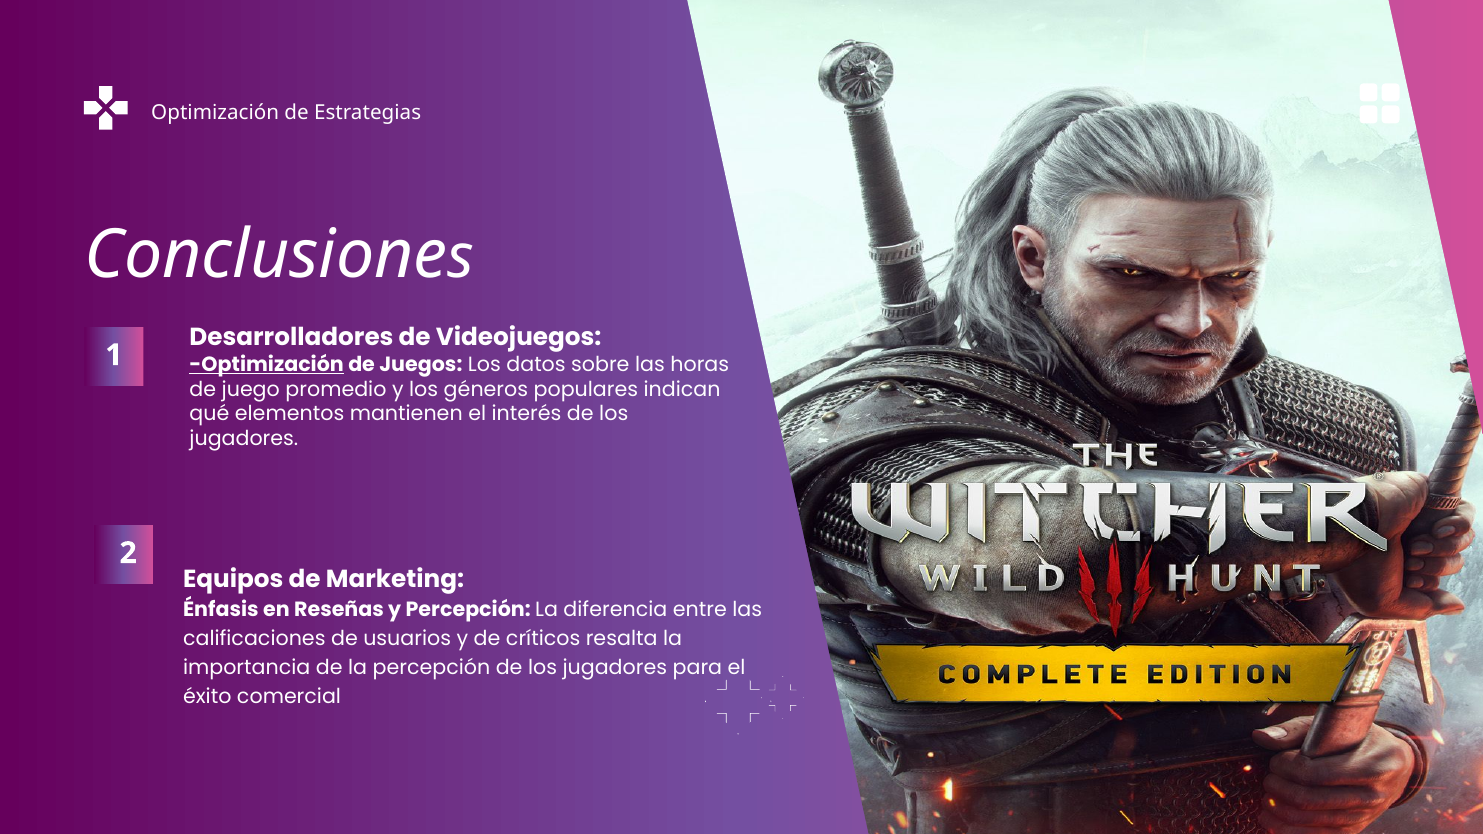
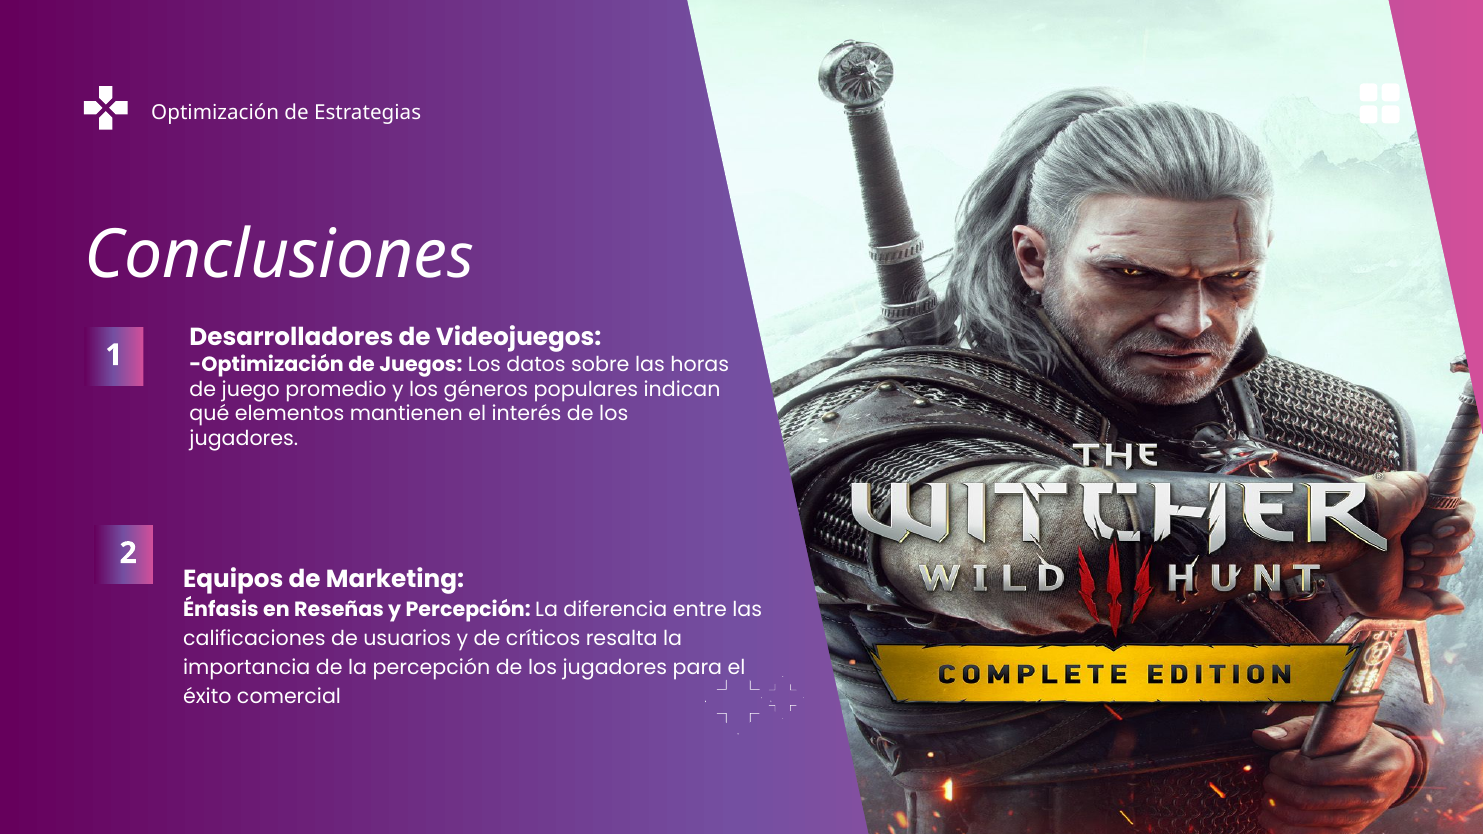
Optimización at (267, 365) underline: present -> none
